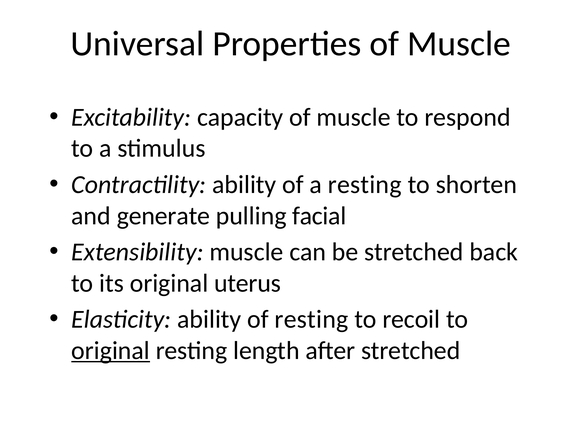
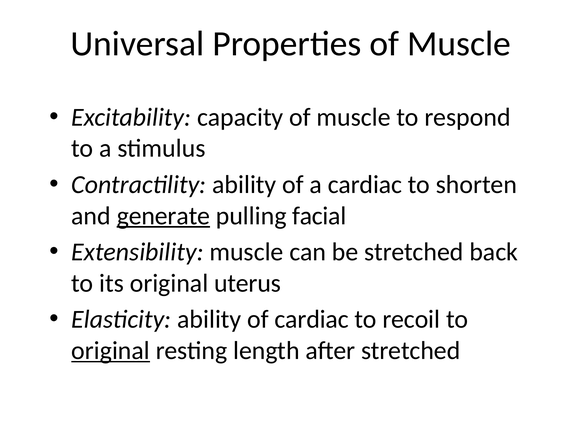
a resting: resting -> cardiac
generate underline: none -> present
of resting: resting -> cardiac
